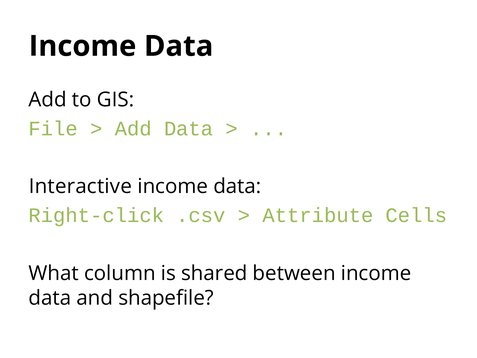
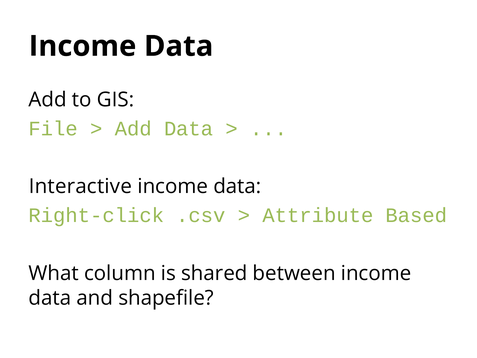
Cells: Cells -> Based
